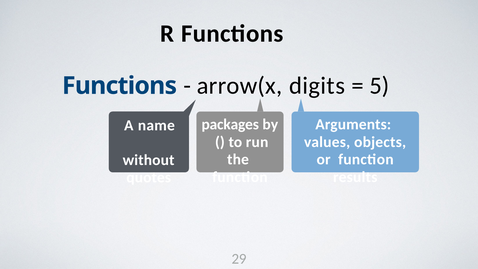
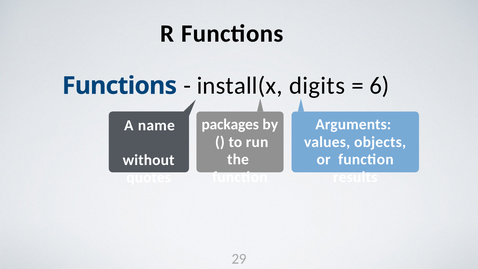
arrow(x: arrow(x -> install(x
5: 5 -> 6
